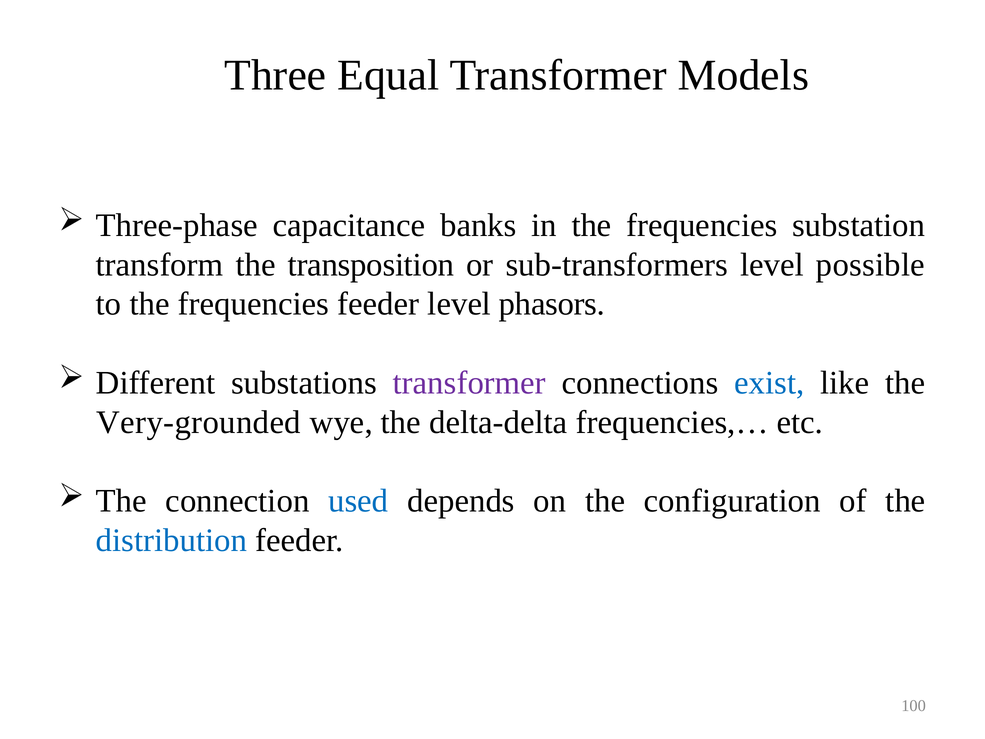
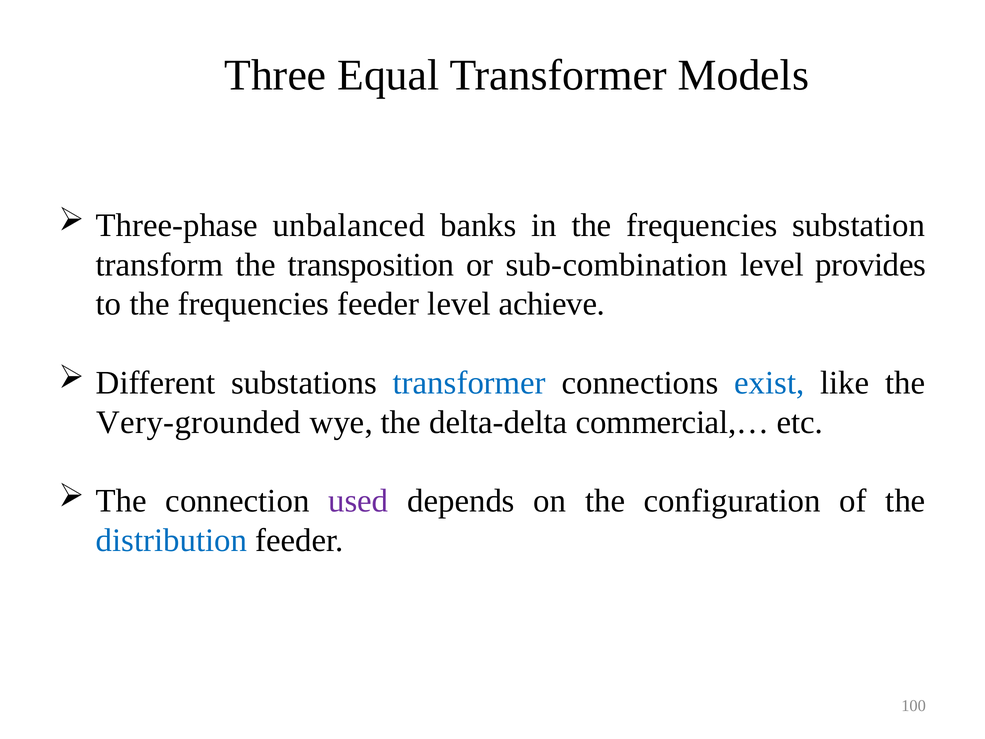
capacitance: capacitance -> unbalanced
sub-transformers: sub-transformers -> sub-combination
possible: possible -> provides
phasors: phasors -> achieve
transformer at (469, 383) colour: purple -> blue
frequencies,…: frequencies,… -> commercial,…
used colour: blue -> purple
